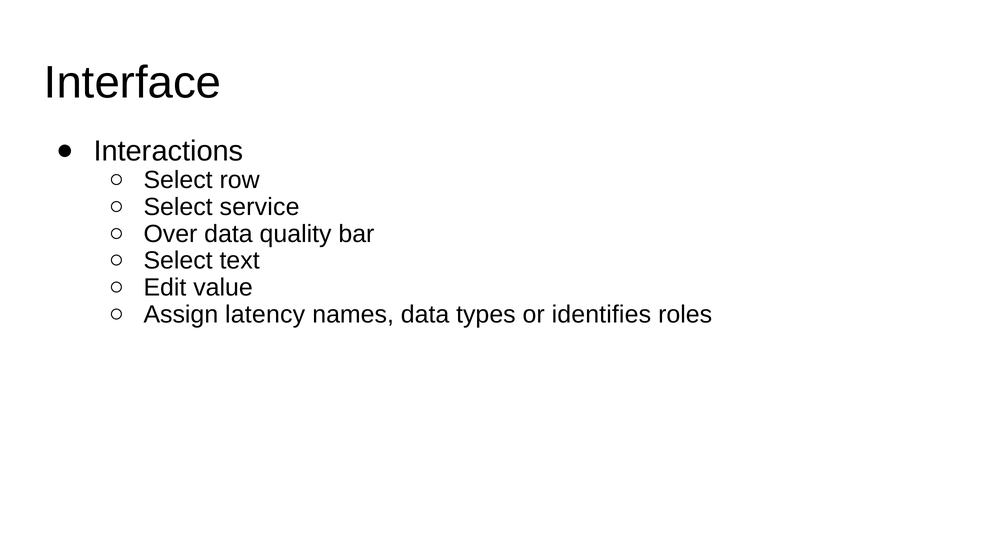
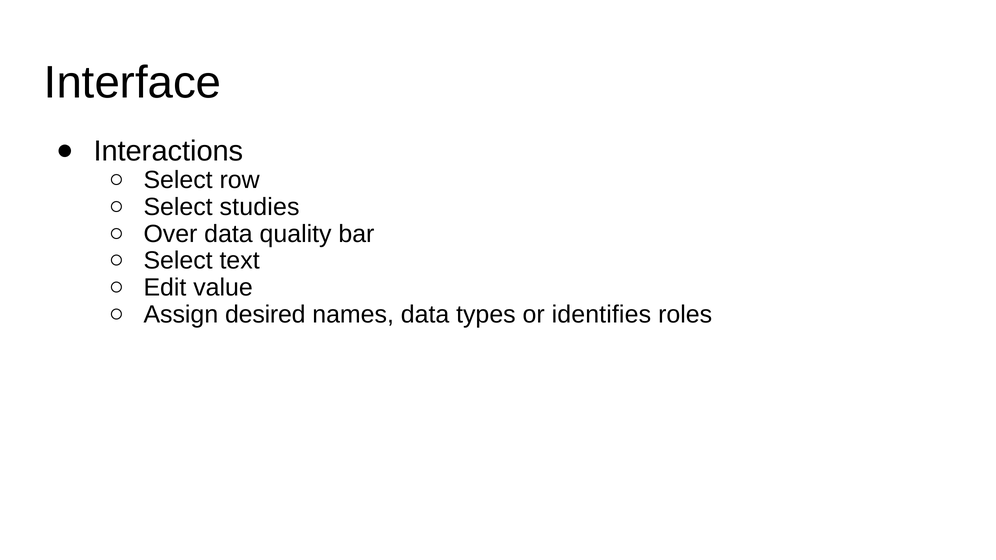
service: service -> studies
latency: latency -> desired
